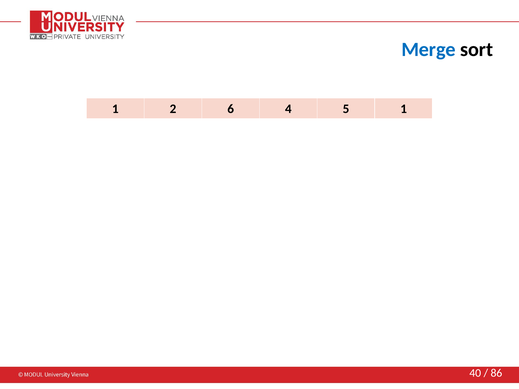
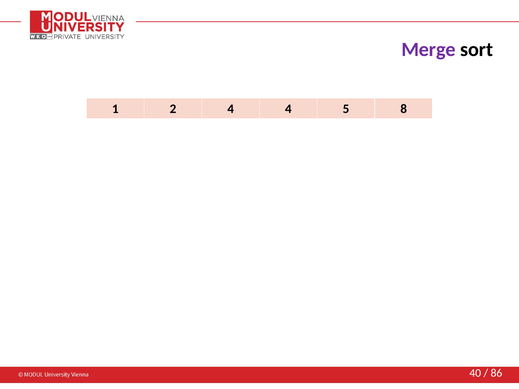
Merge colour: blue -> purple
2 6: 6 -> 4
5 1: 1 -> 8
